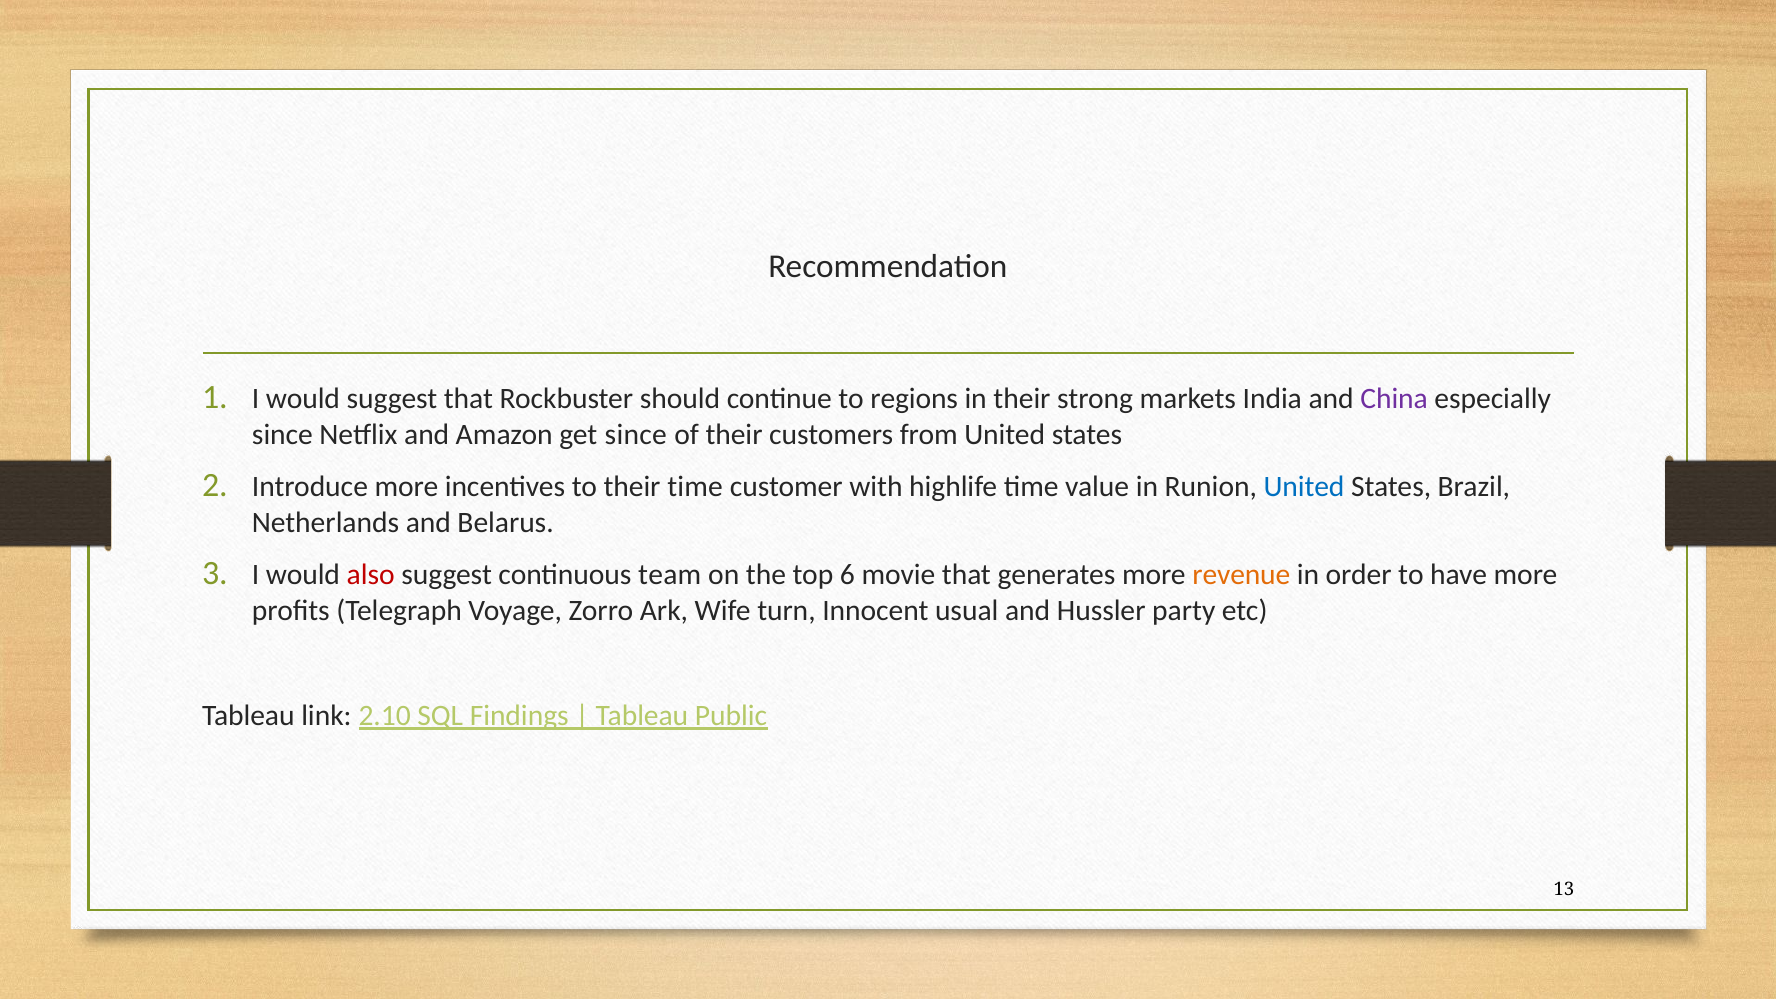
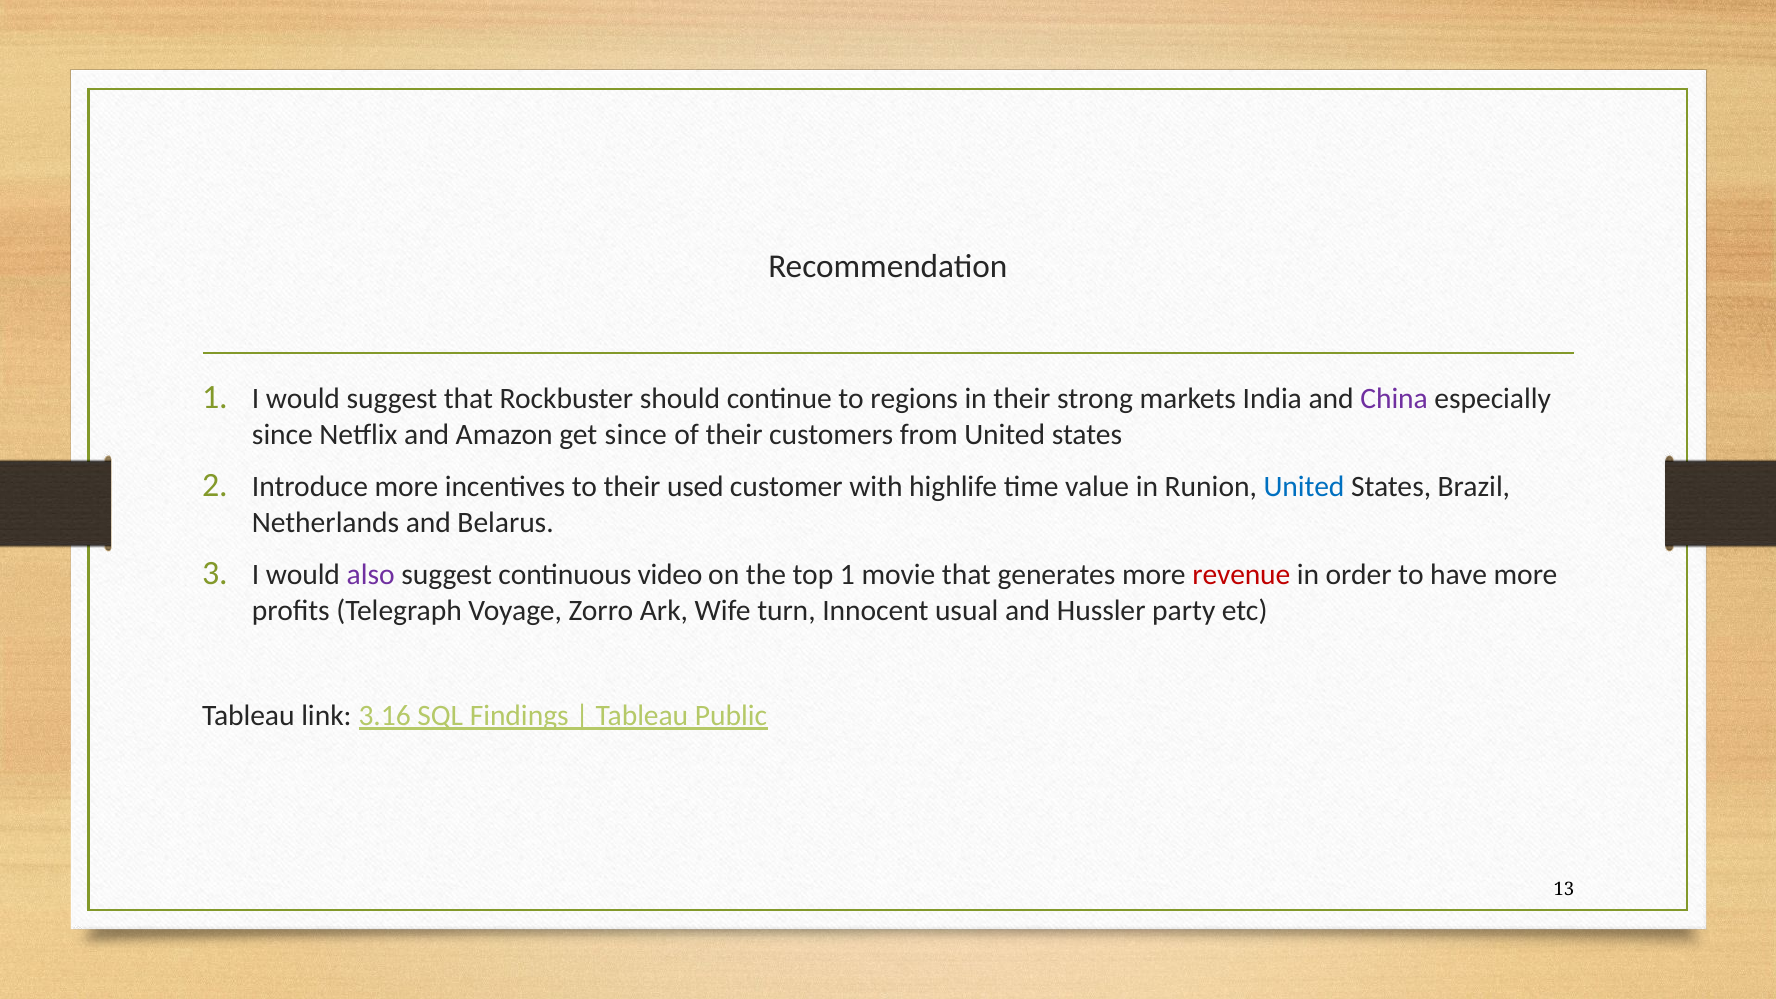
their time: time -> used
also colour: red -> purple
team: team -> video
top 6: 6 -> 1
revenue colour: orange -> red
2.10: 2.10 -> 3.16
